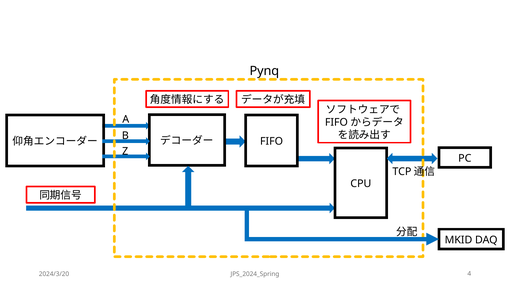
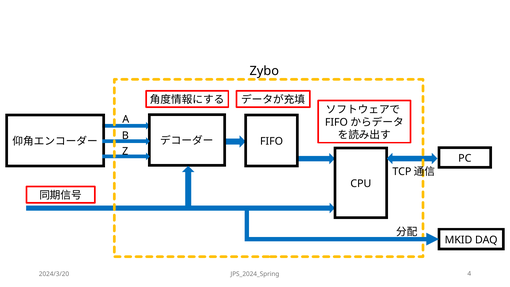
Pynq: Pynq -> Zybo
